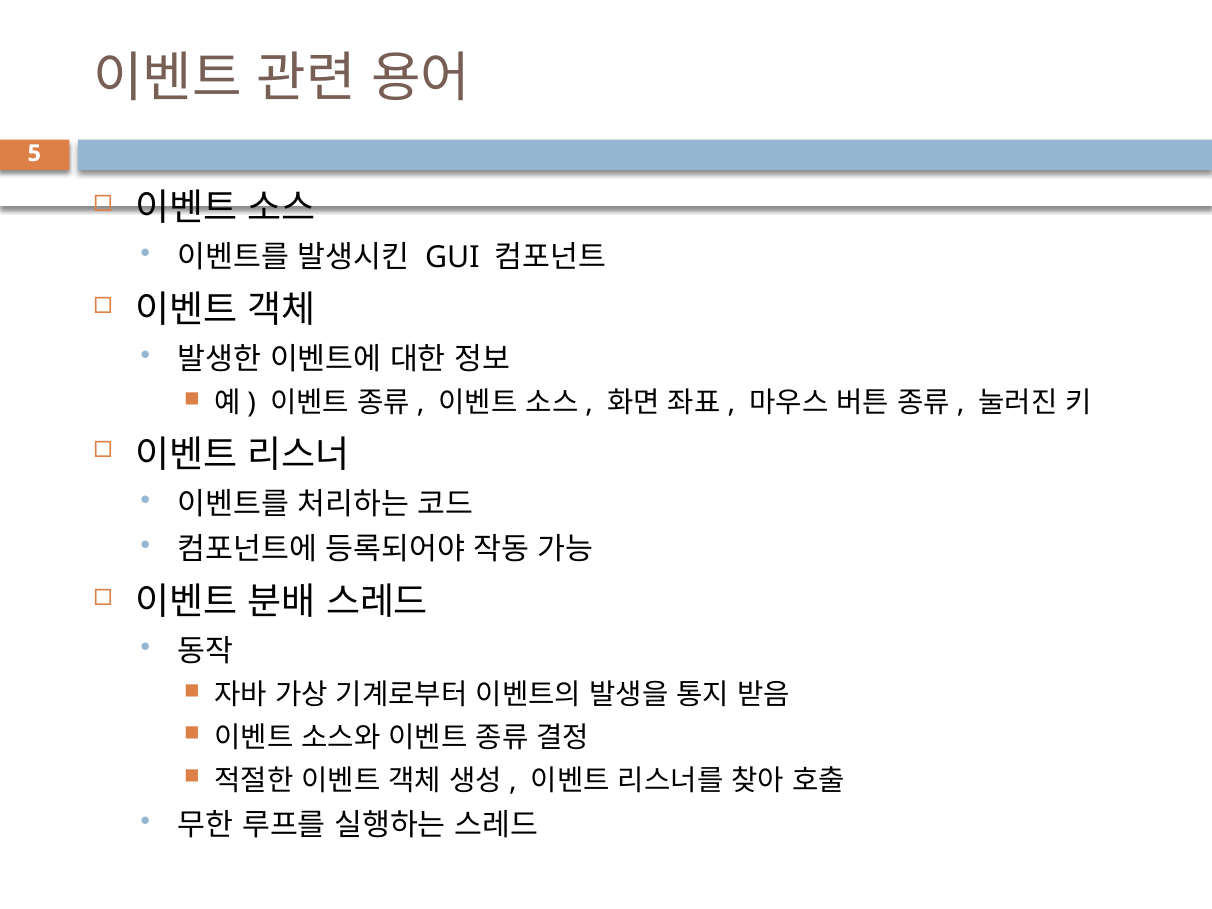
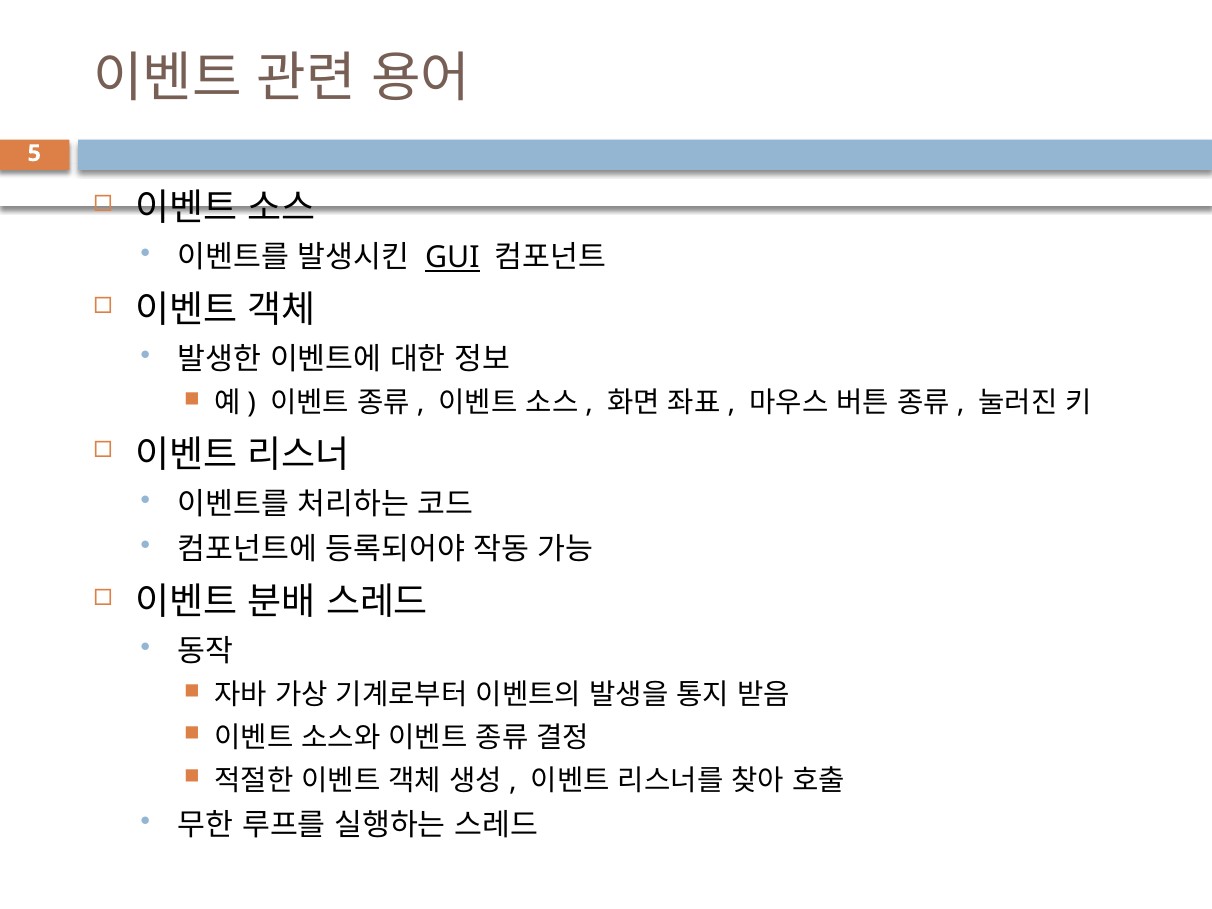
GUI underline: none -> present
